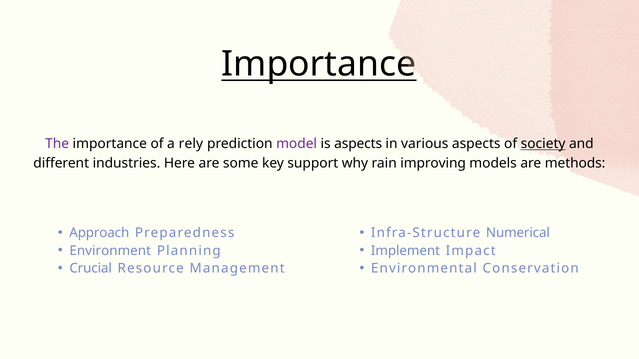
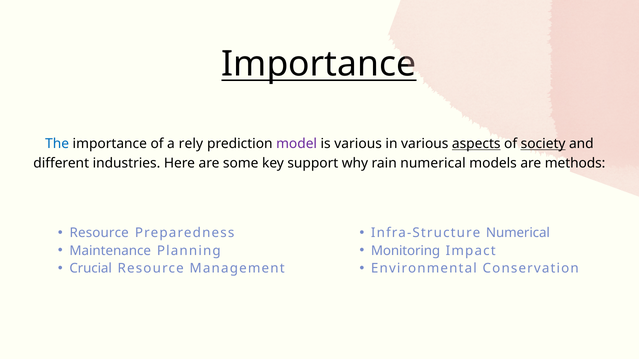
The colour: purple -> blue
is aspects: aspects -> various
aspects at (476, 144) underline: none -> present
rain improving: improving -> numerical
Approach at (99, 233): Approach -> Resource
Implement: Implement -> Monitoring
Environment: Environment -> Maintenance
